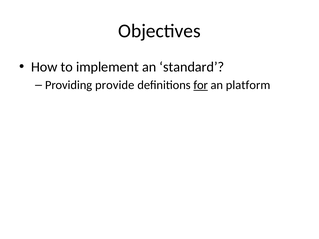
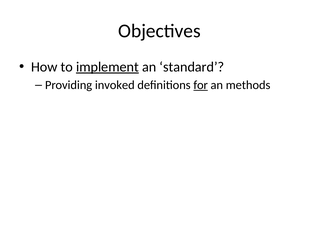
implement underline: none -> present
provide: provide -> invoked
platform: platform -> methods
